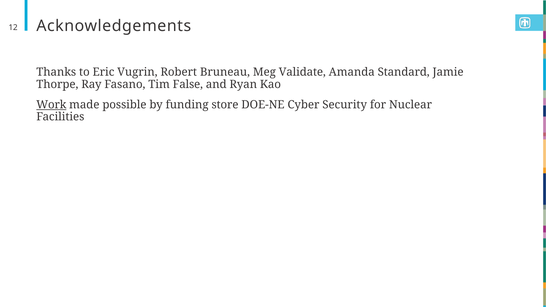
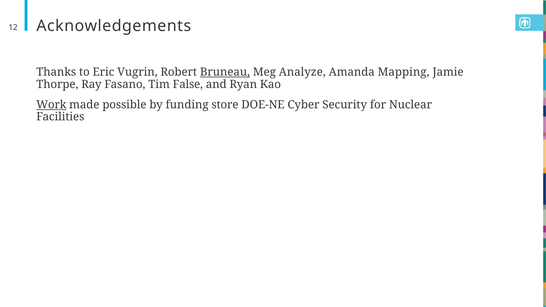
Bruneau underline: none -> present
Validate: Validate -> Analyze
Standard: Standard -> Mapping
